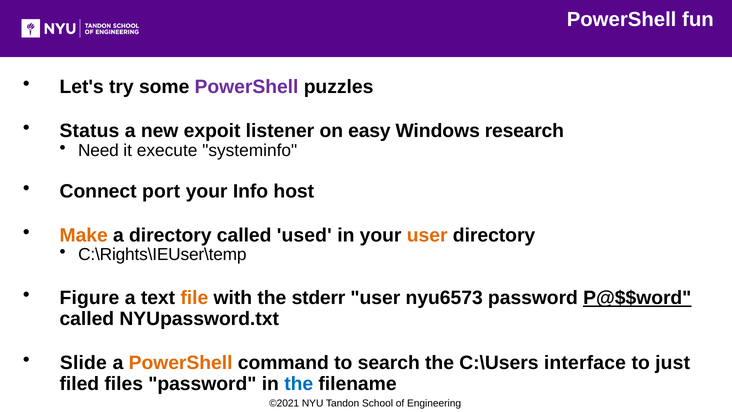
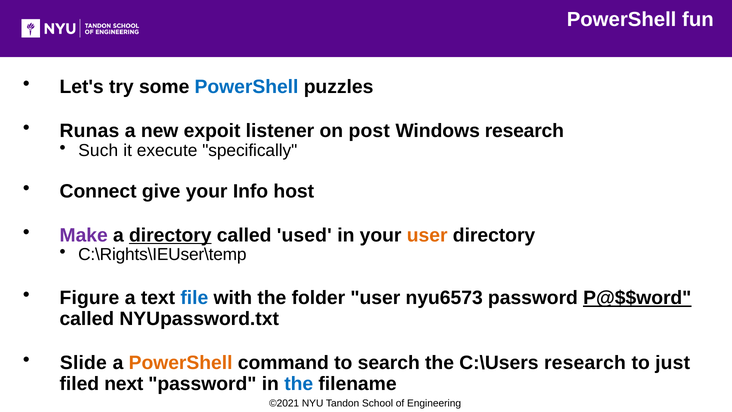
PowerShell at (247, 87) colour: purple -> blue
Status: Status -> Runas
easy: easy -> post
Need: Need -> Such
systeminfo: systeminfo -> specifically
port: port -> give
Make colour: orange -> purple
directory at (170, 235) underline: none -> present
file colour: orange -> blue
stderr: stderr -> folder
C:\Users interface: interface -> research
files: files -> next
